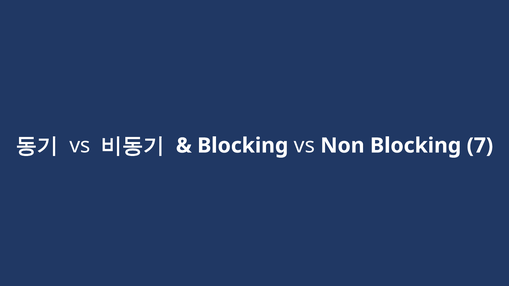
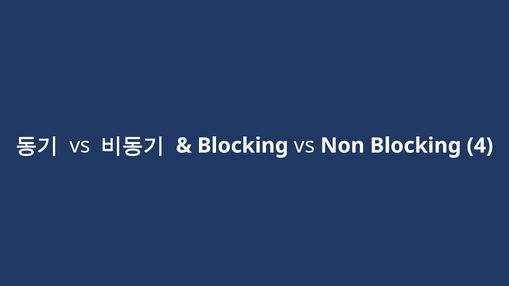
7: 7 -> 4
